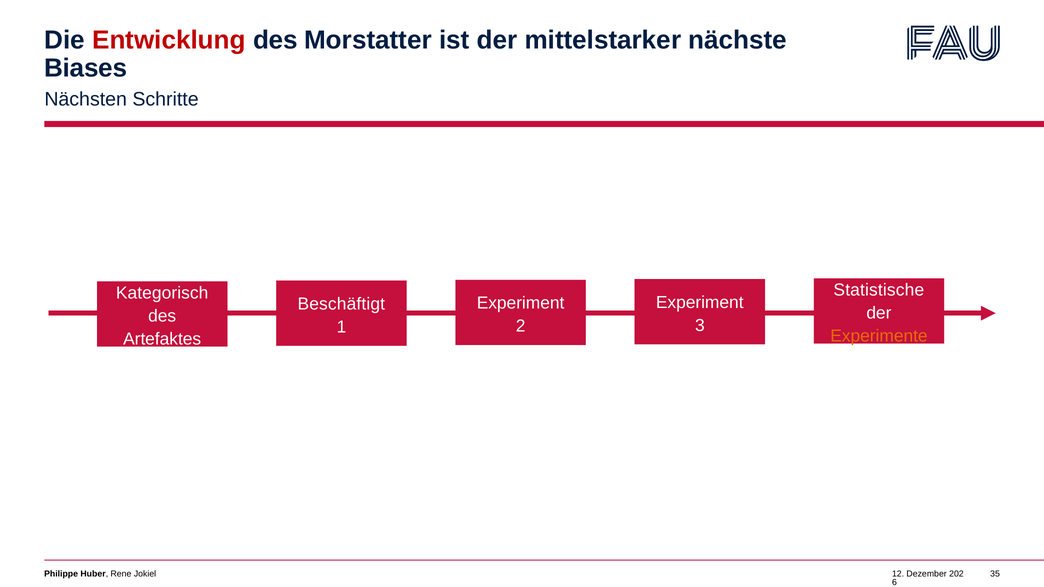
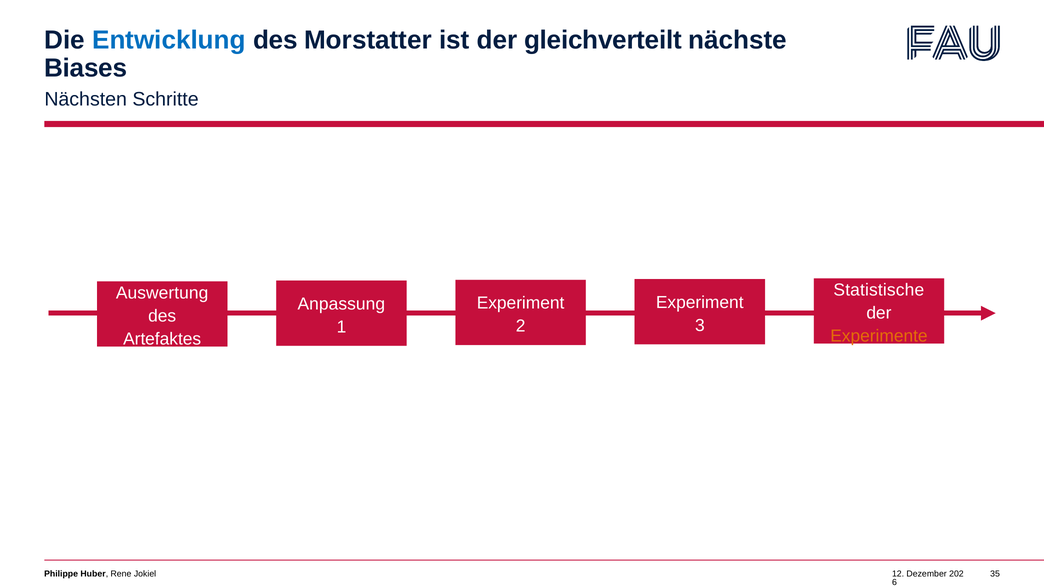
Entwicklung colour: red -> blue
mittelstarker: mittelstarker -> gleichverteilt
Kategorisch: Kategorisch -> Auswertung
Beschäftigt: Beschäftigt -> Anpassung
